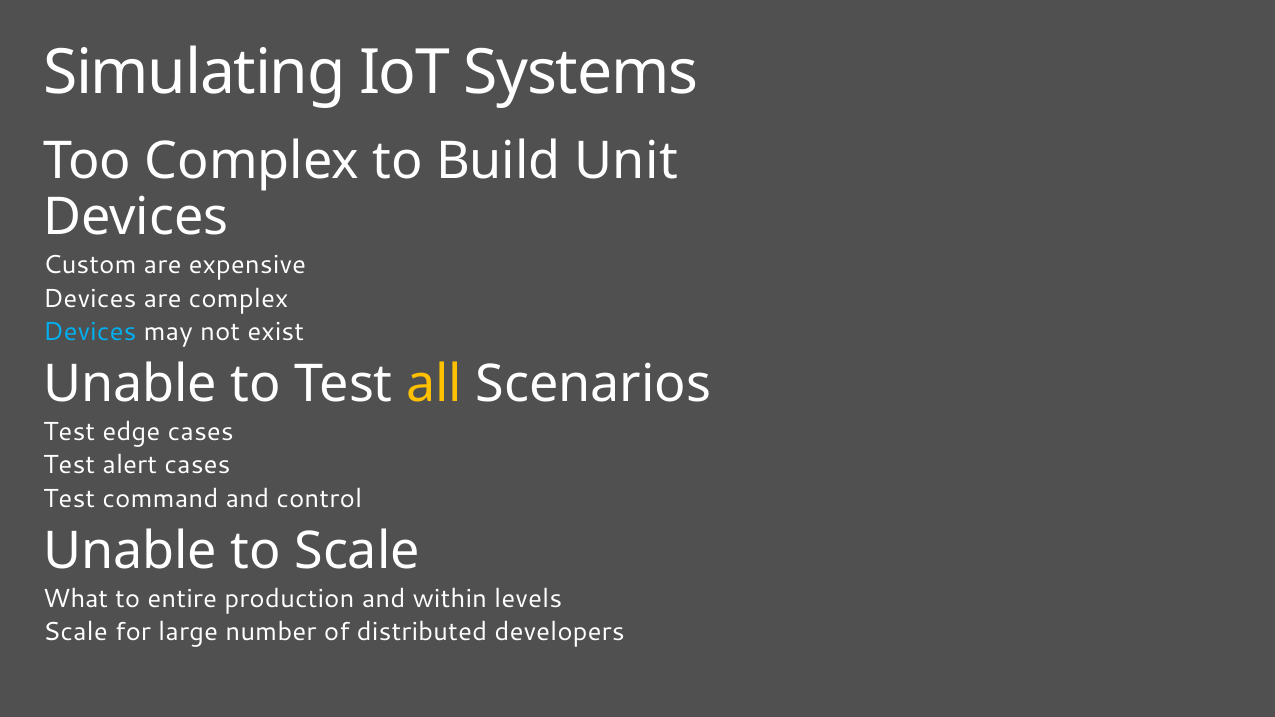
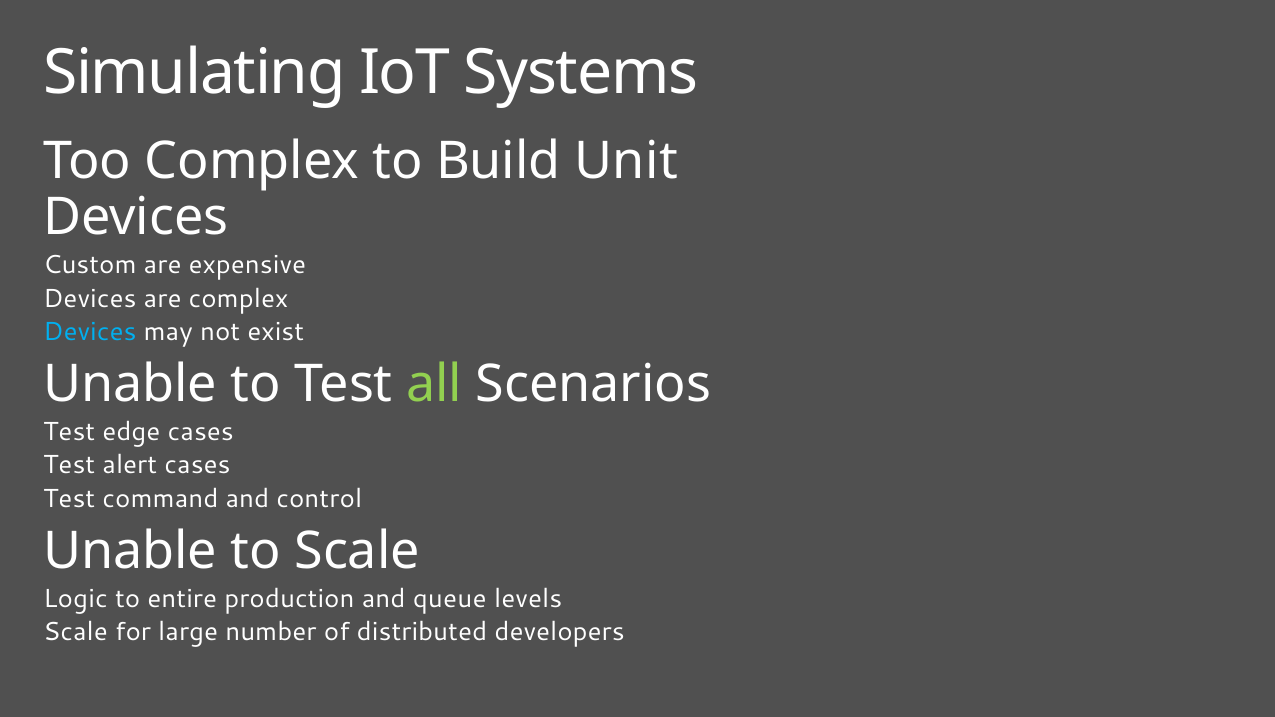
all colour: yellow -> light green
What: What -> Logic
within: within -> queue
